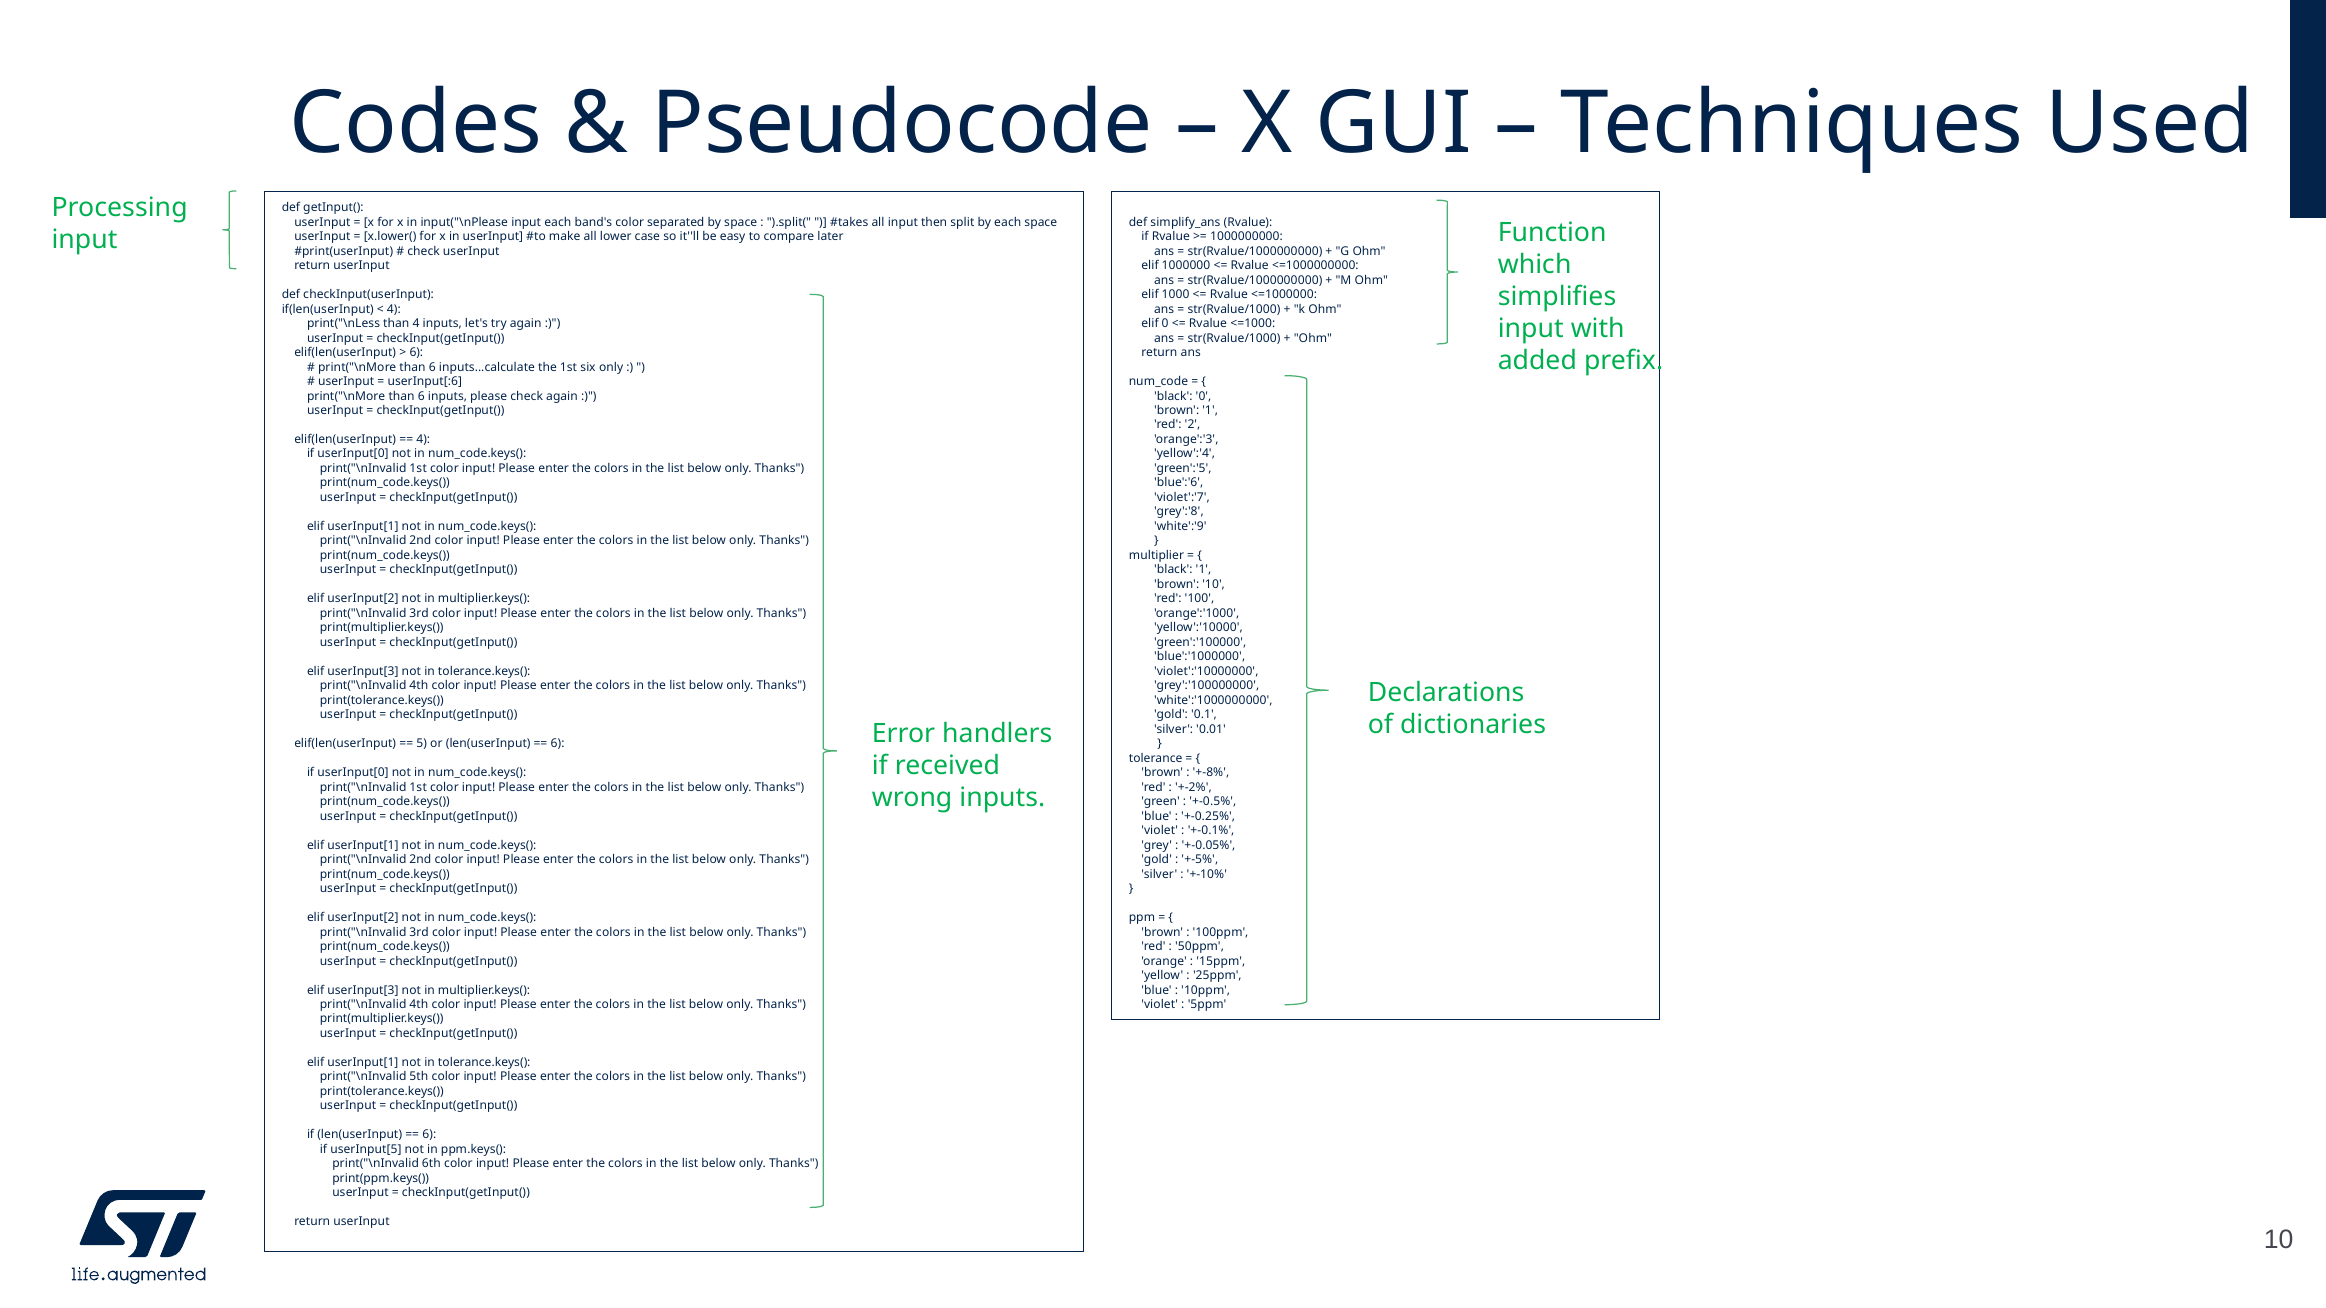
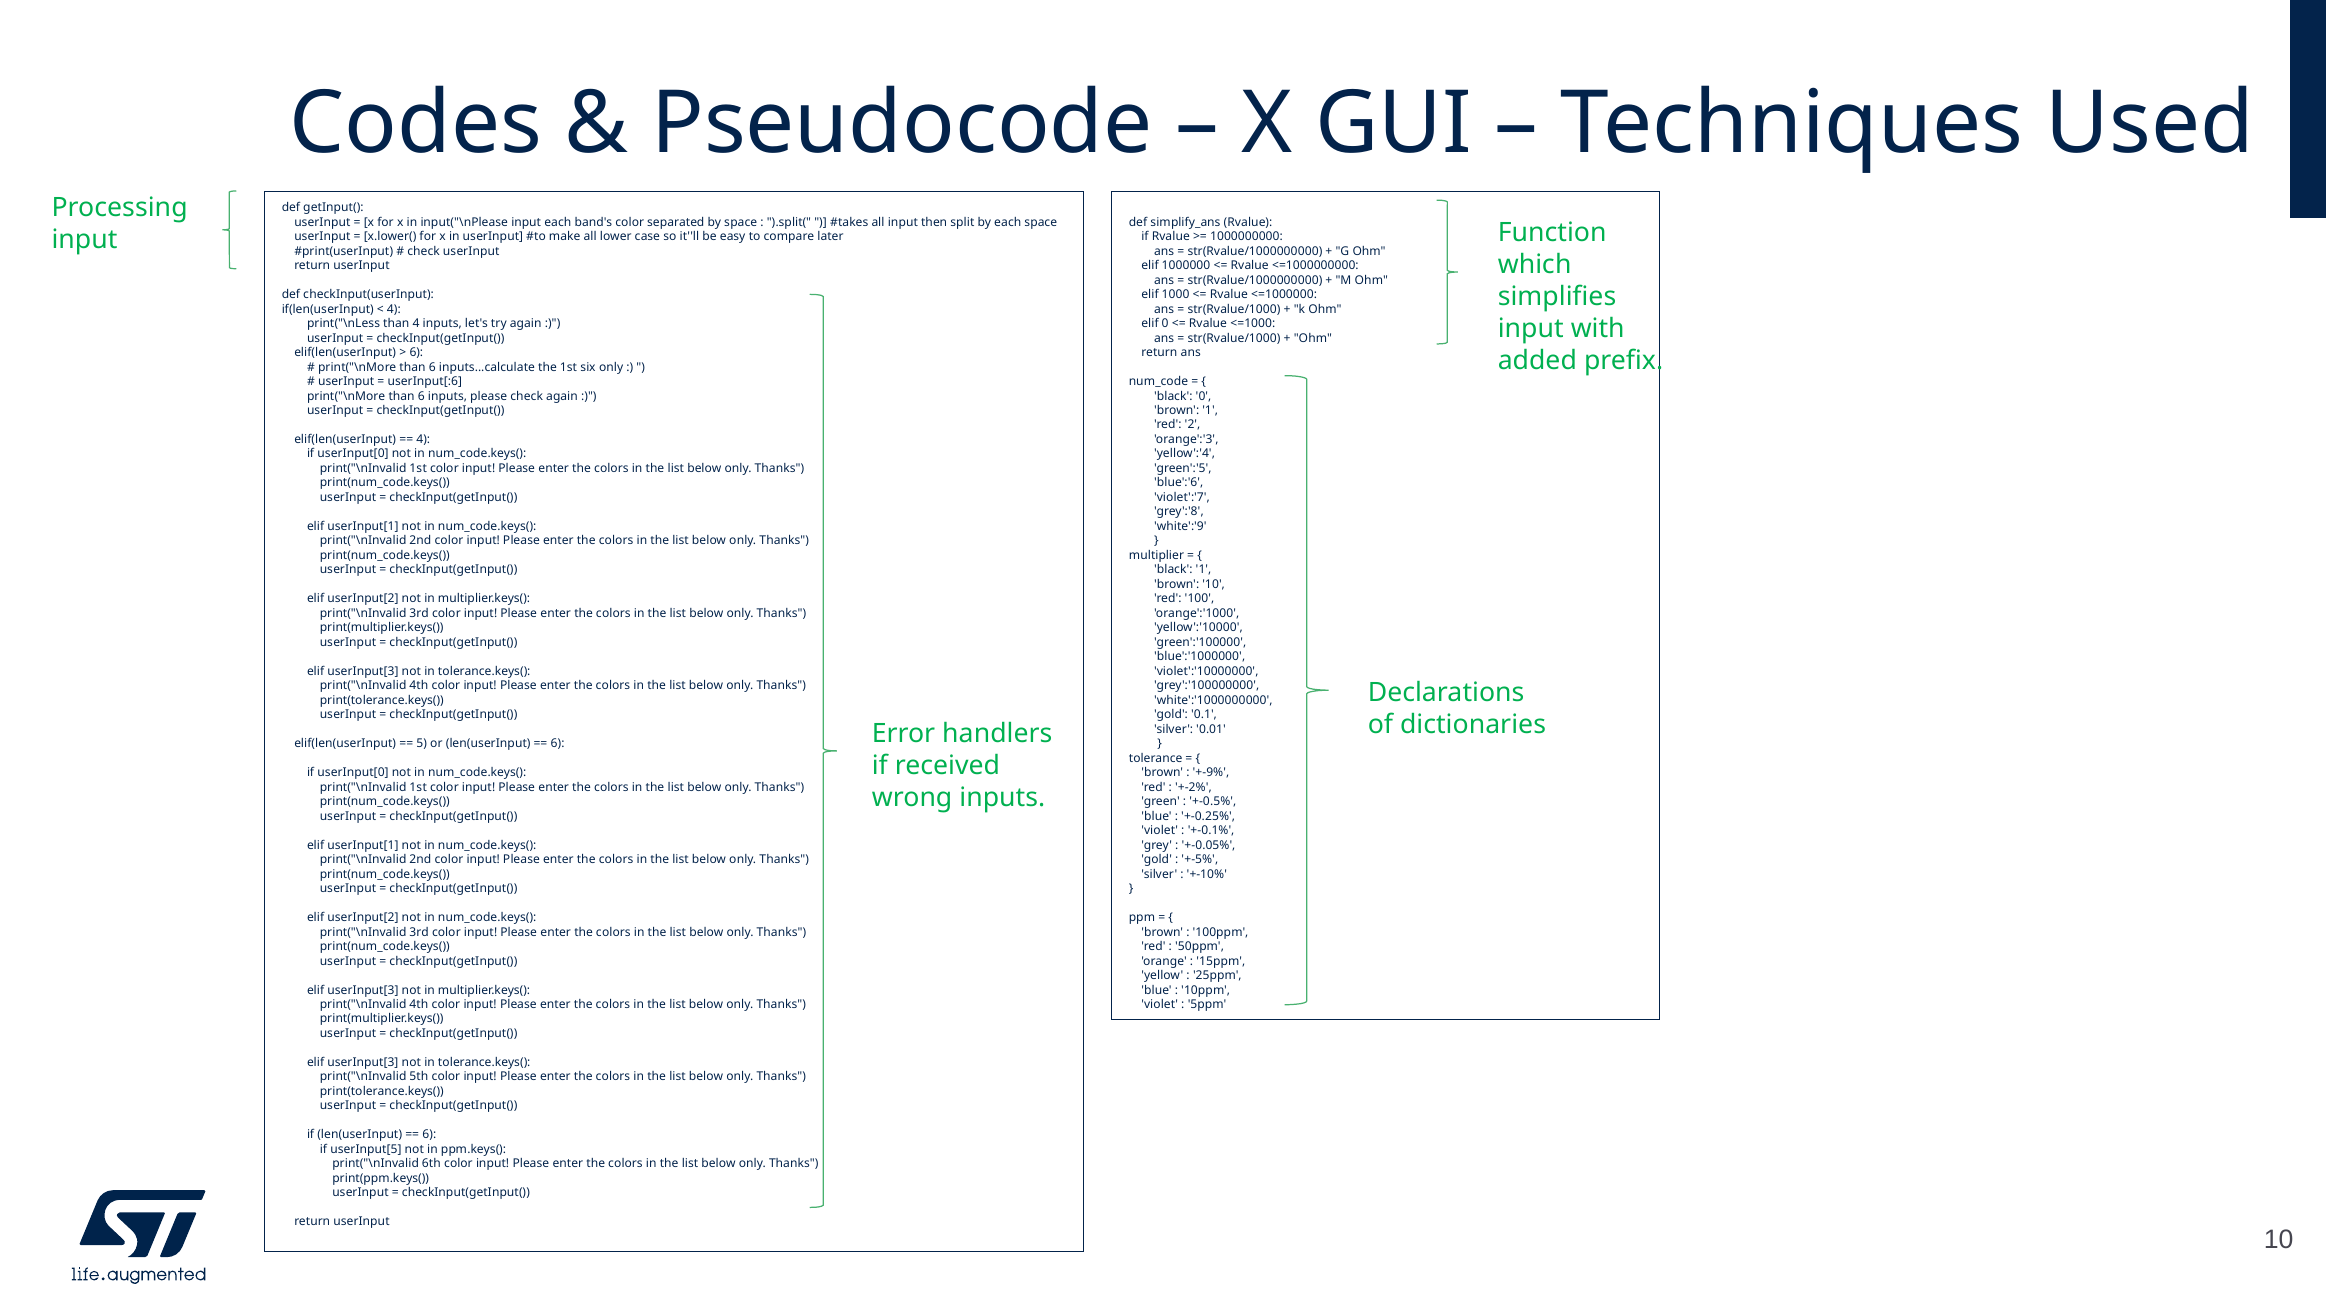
+-8%: +-8% -> +-9%
userInput[1 at (363, 1063): userInput[1 -> userInput[3
